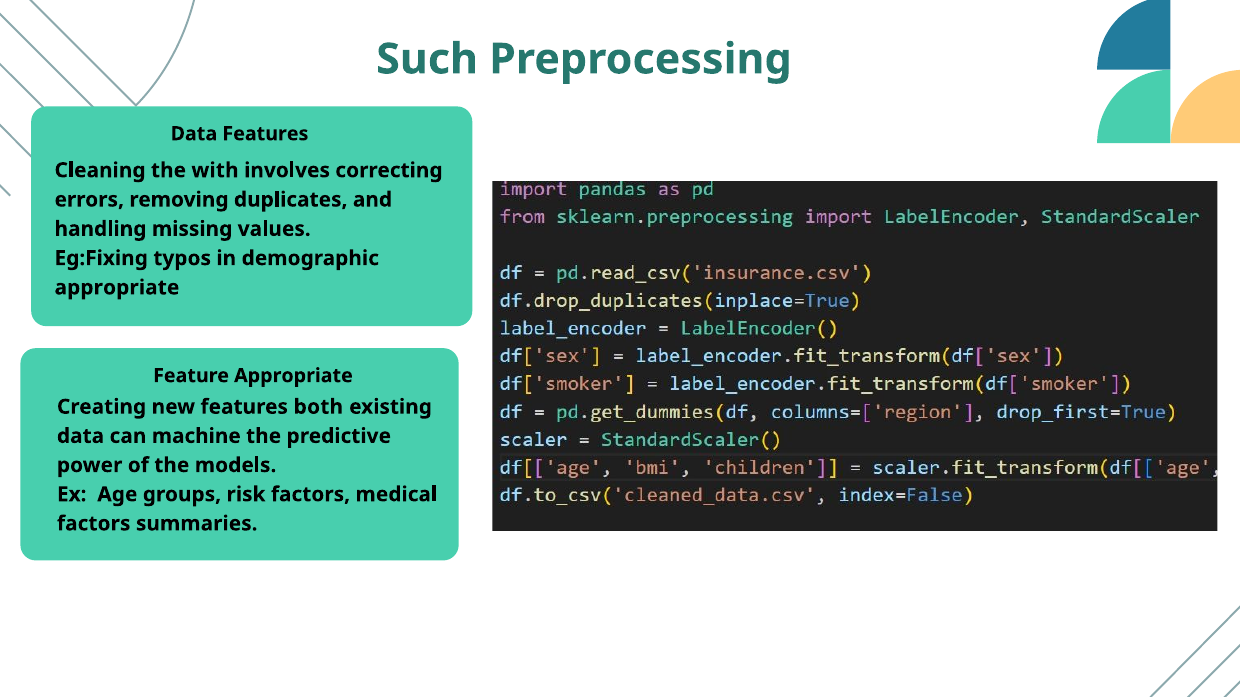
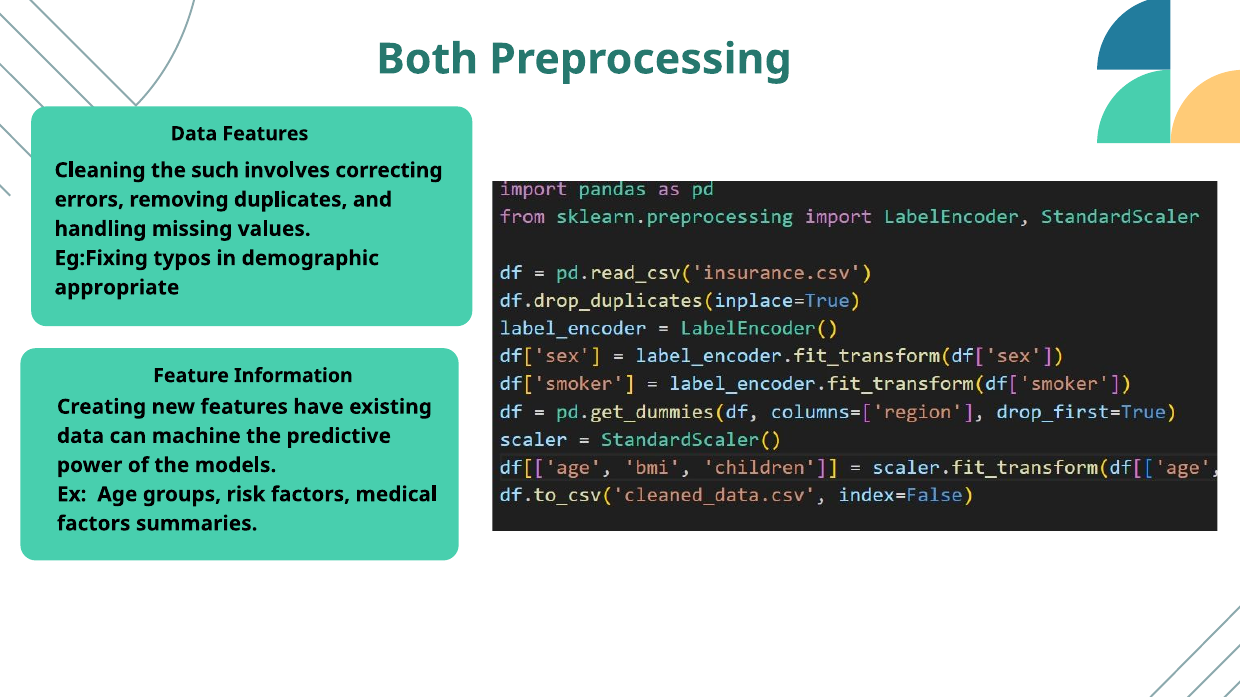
Such: Such -> Both
with: with -> such
Feature Appropriate: Appropriate -> Information
both: both -> have
